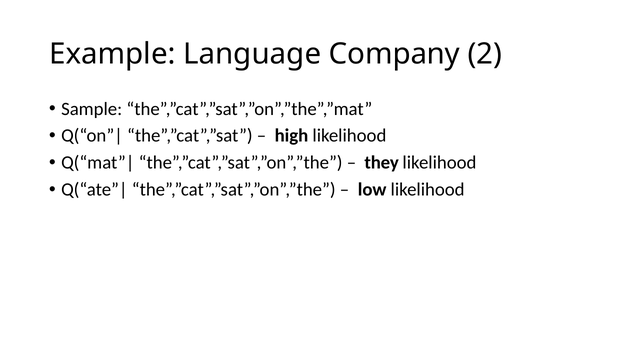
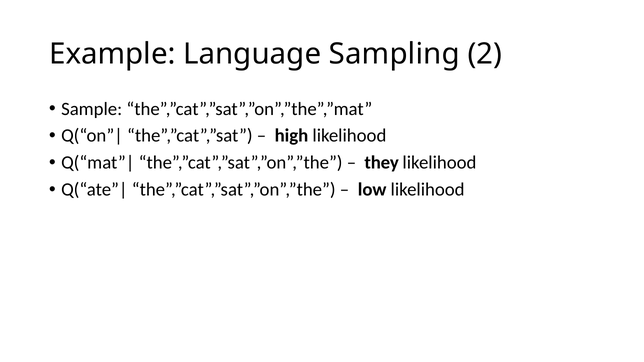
Company: Company -> Sampling
